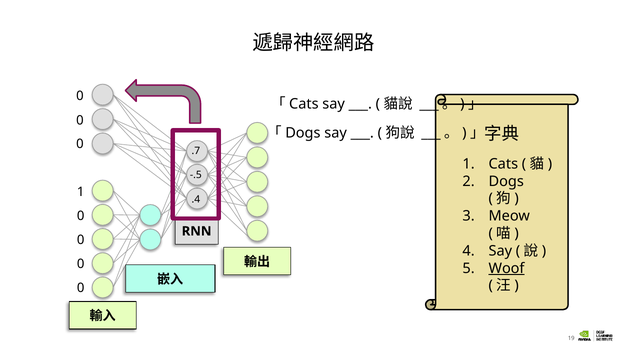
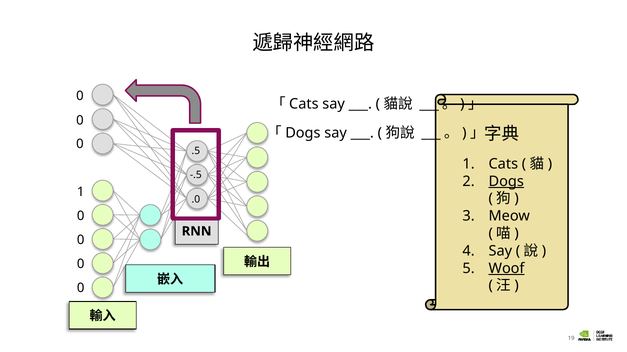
.7: .7 -> .5
Dogs at (506, 182) underline: none -> present
.4: .4 -> .0
